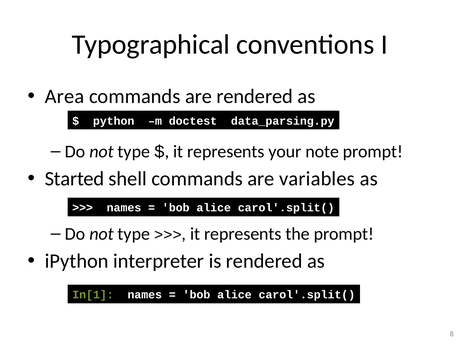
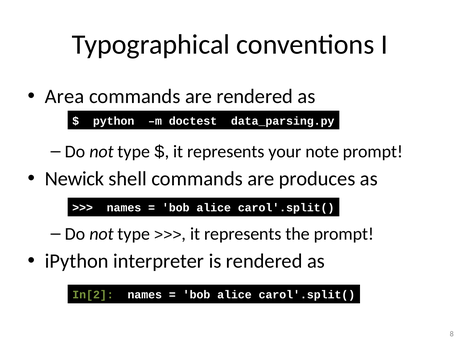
Started: Started -> Newick
variables: variables -> produces
In[1: In[1 -> In[2
